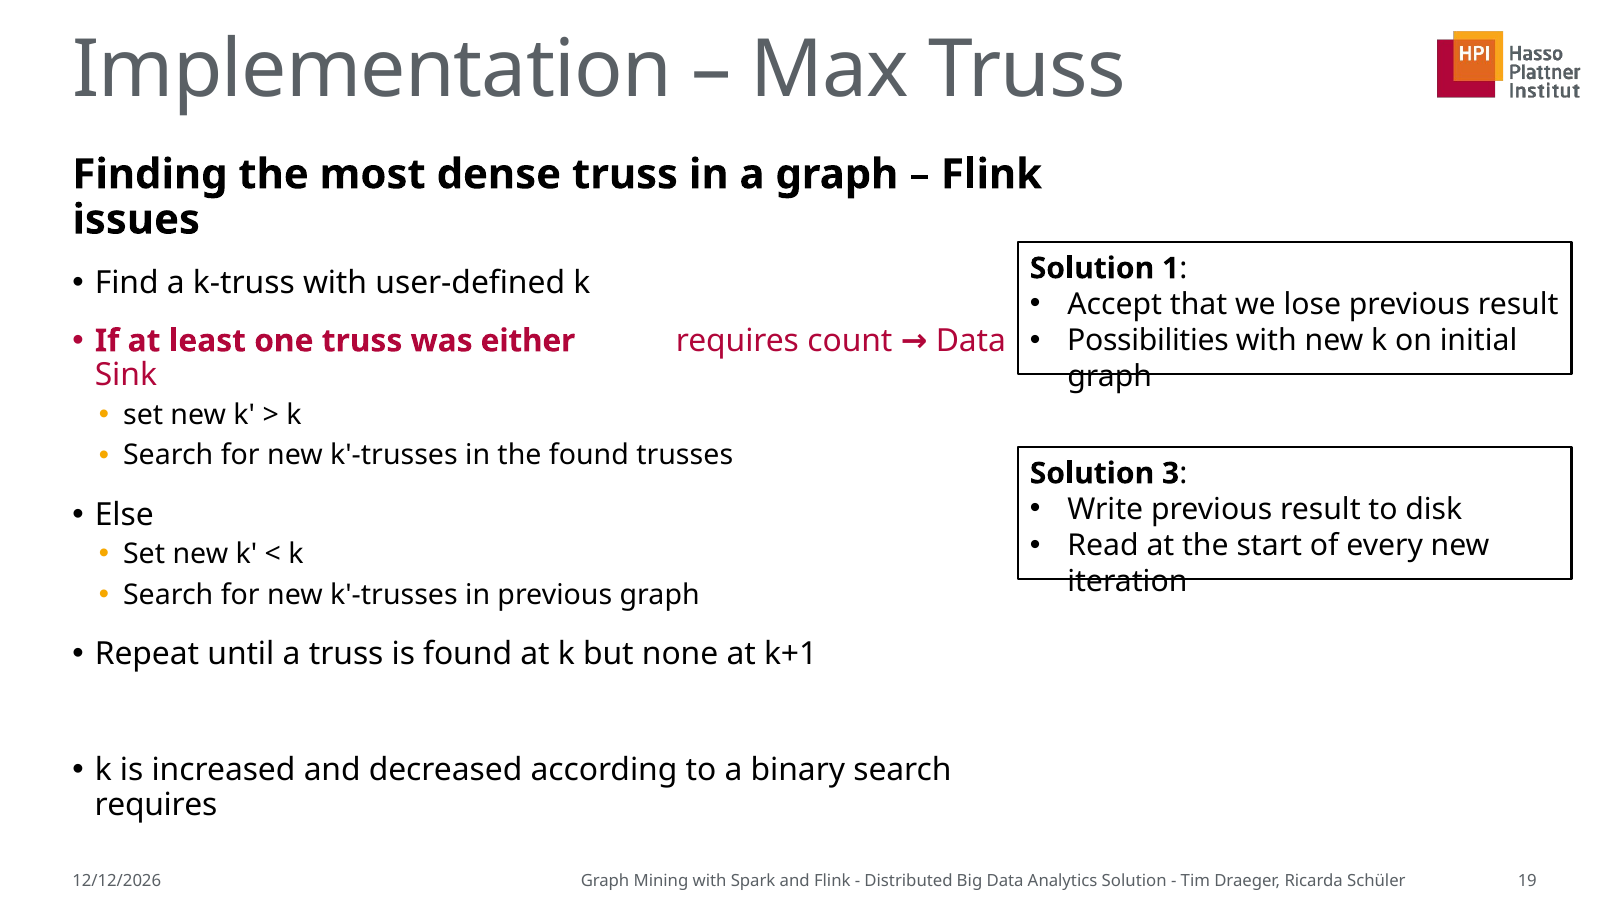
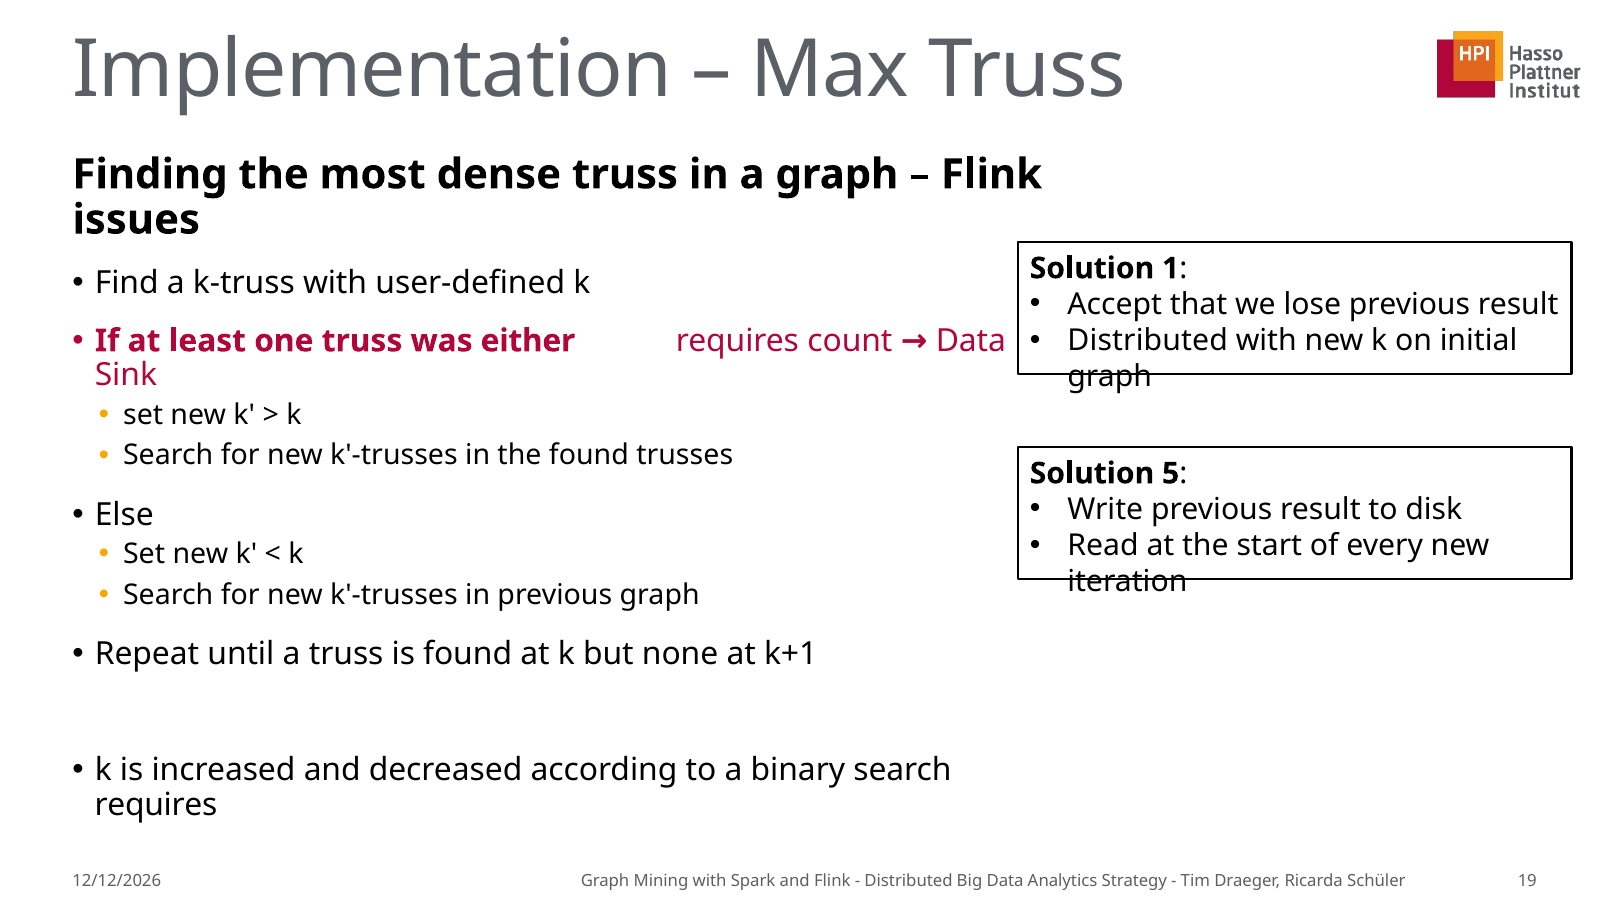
Possibilities at (1148, 341): Possibilities -> Distributed
3: 3 -> 5
Analytics Solution: Solution -> Strategy
